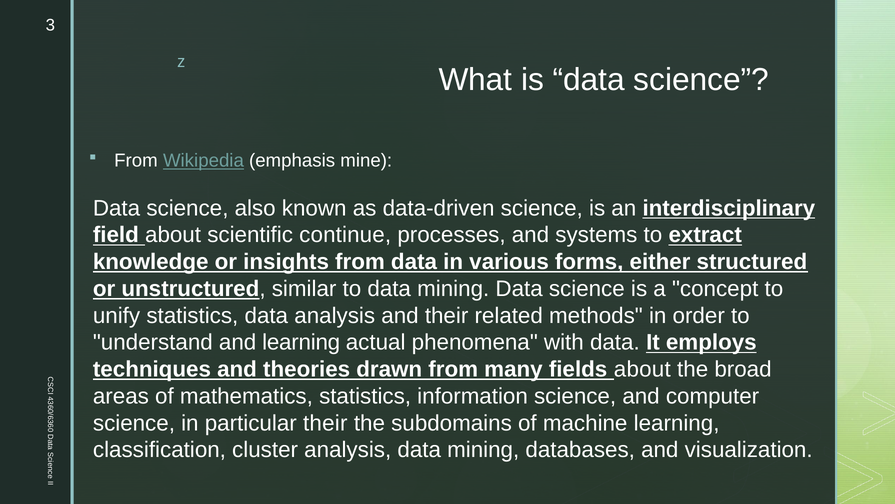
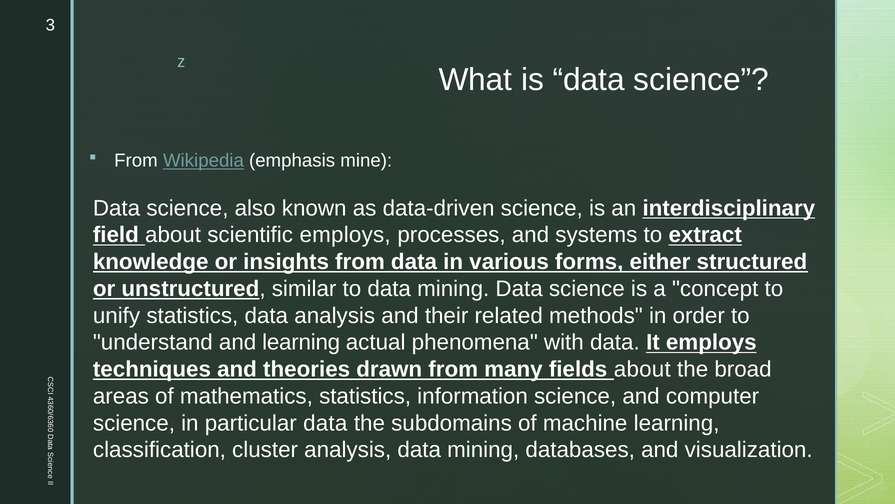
scientific continue: continue -> employs
particular their: their -> data
